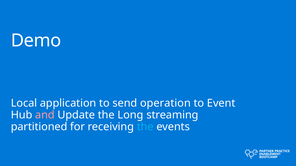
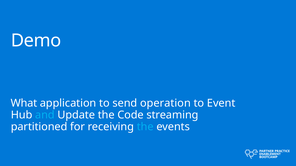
Local: Local -> What
and colour: pink -> light blue
Long: Long -> Code
